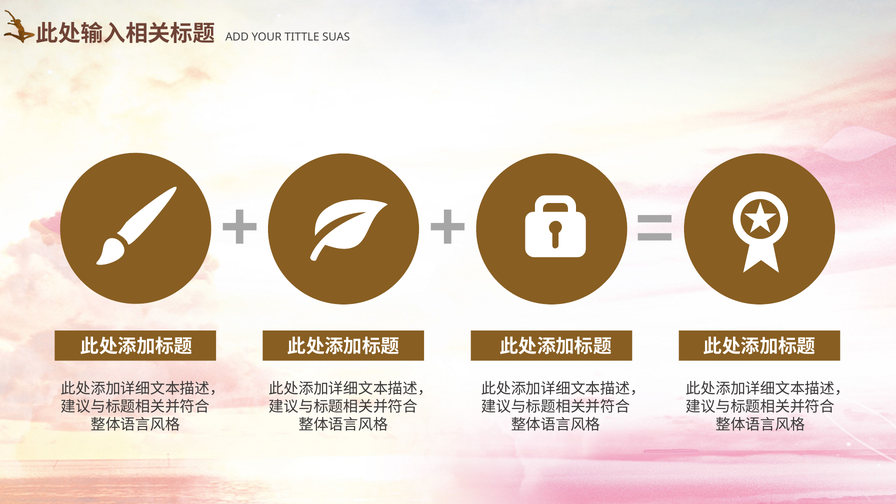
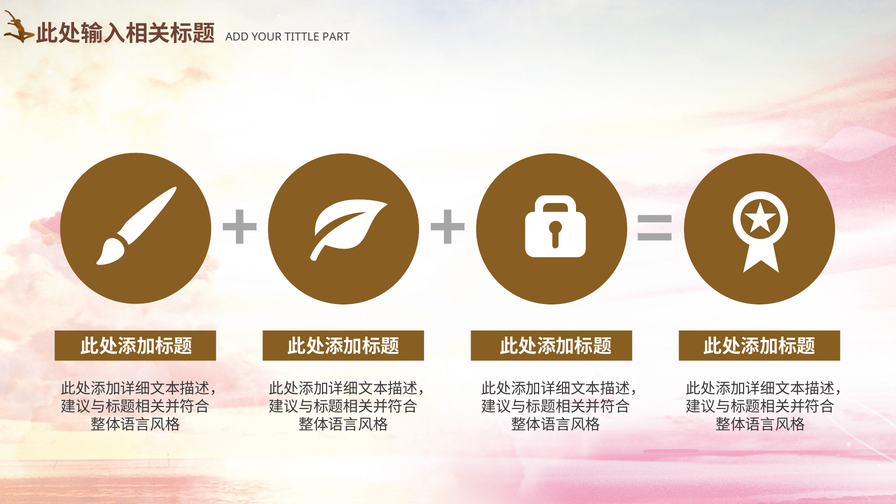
SUAS: SUAS -> PART
